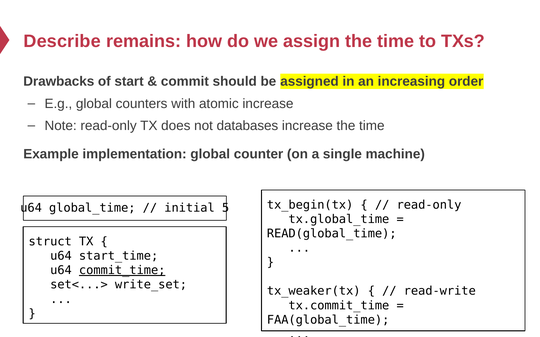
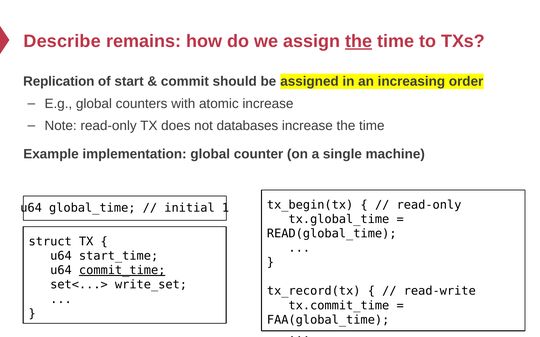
the at (359, 41) underline: none -> present
Drawbacks: Drawbacks -> Replication
5: 5 -> 1
tx_weaker(tx: tx_weaker(tx -> tx_record(tx
